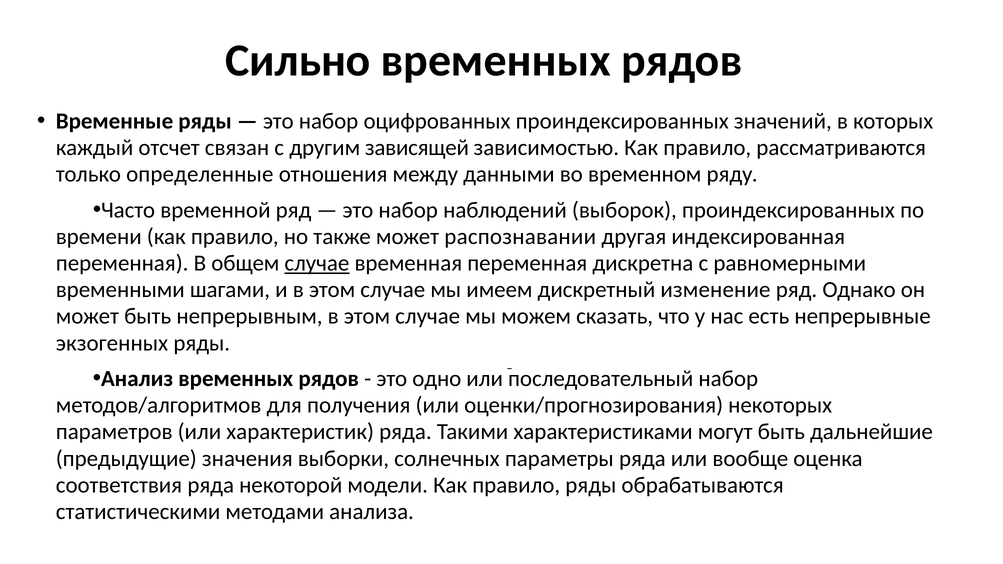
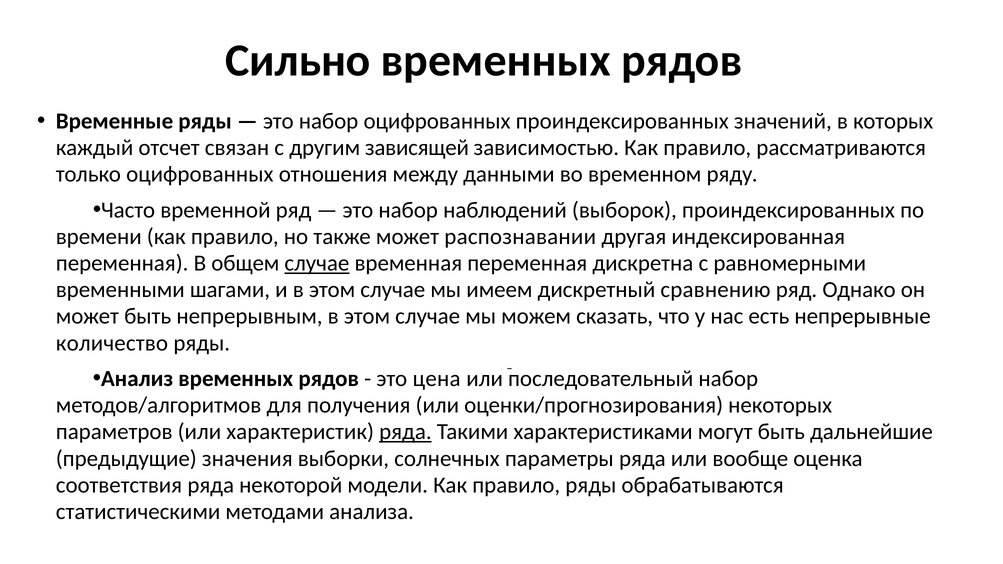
только определенные: определенные -> оцифрованных
изменение: изменение -> сравнению
экзогенных: экзогенных -> количество
одно: одно -> цена
ряда at (405, 432) underline: none -> present
